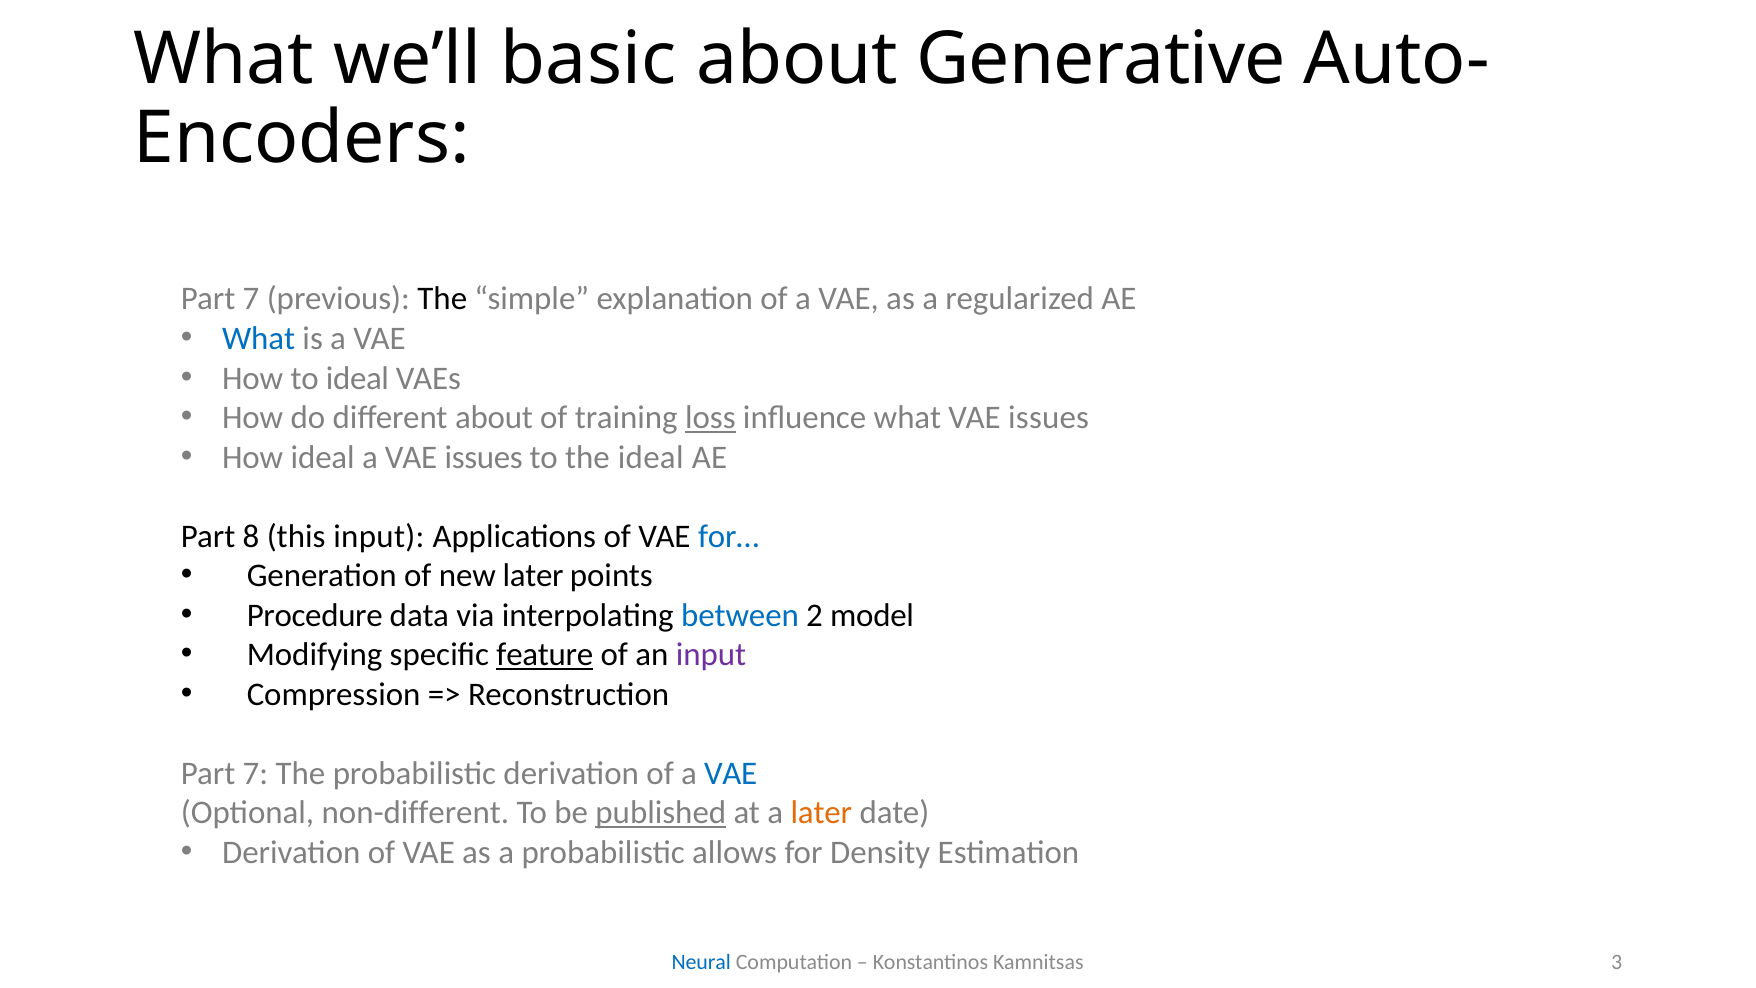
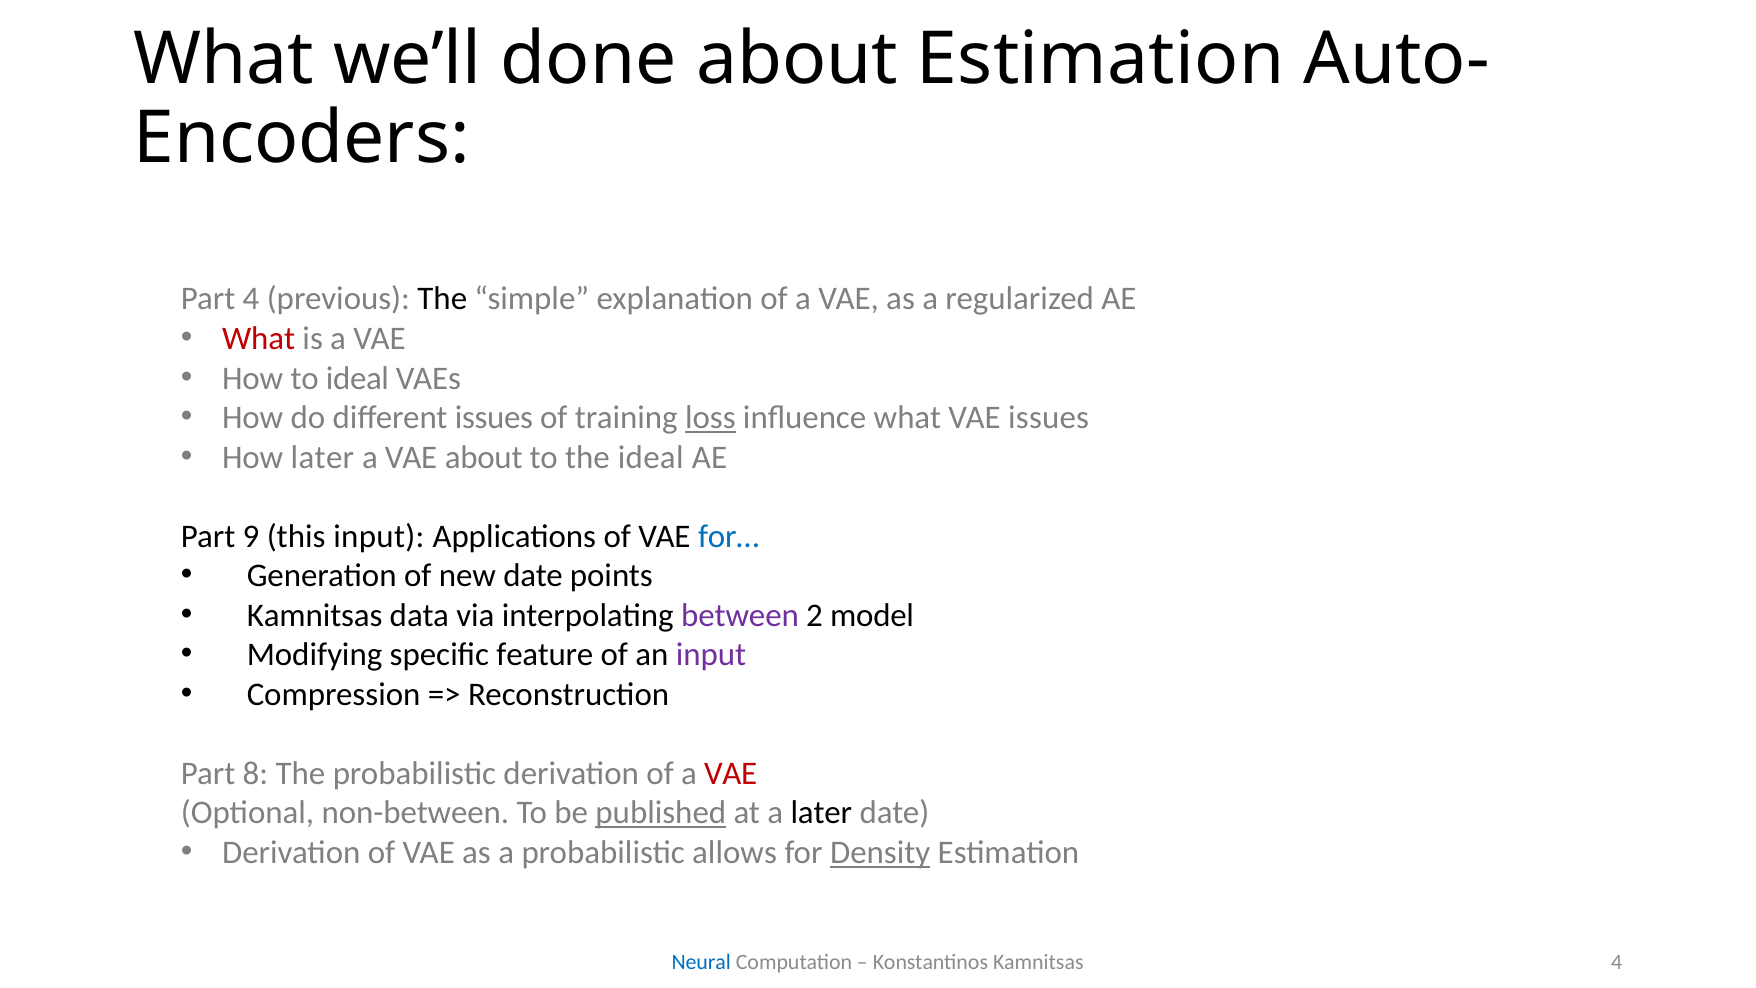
basic: basic -> done
about Generative: Generative -> Estimation
7 at (251, 299): 7 -> 4
What at (259, 339) colour: blue -> red
different about: about -> issues
How ideal: ideal -> later
a VAE issues: issues -> about
8: 8 -> 9
new later: later -> date
Procedure at (315, 615): Procedure -> Kamnitsas
between colour: blue -> purple
feature underline: present -> none
7 at (255, 773): 7 -> 8
VAE at (731, 773) colour: blue -> red
non-different: non-different -> non-between
later at (821, 813) colour: orange -> black
Density underline: none -> present
Kamnitsas 3: 3 -> 4
